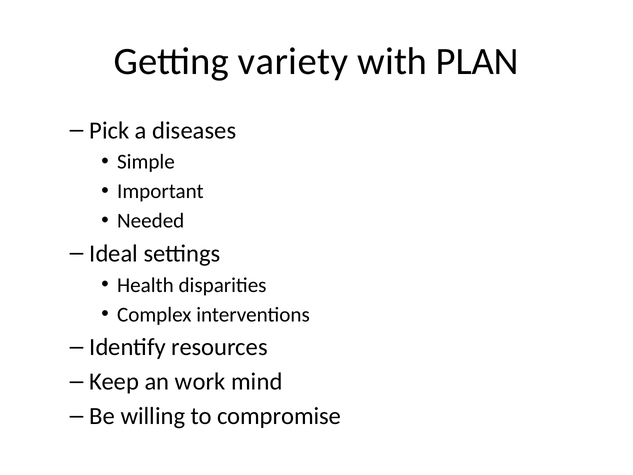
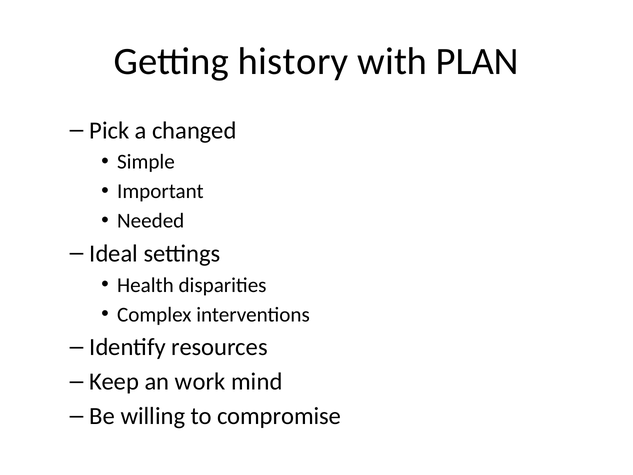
variety: variety -> history
diseases: diseases -> changed
